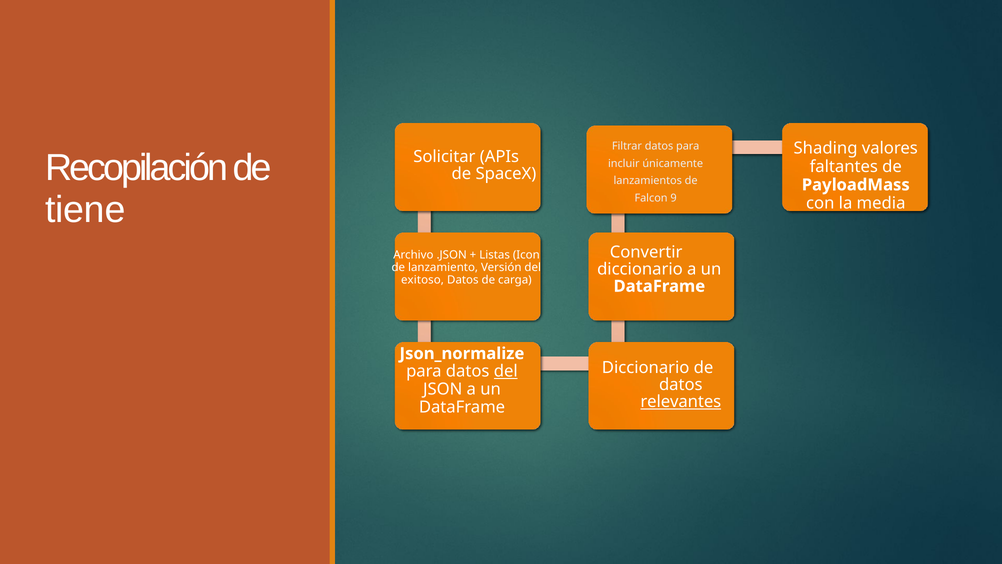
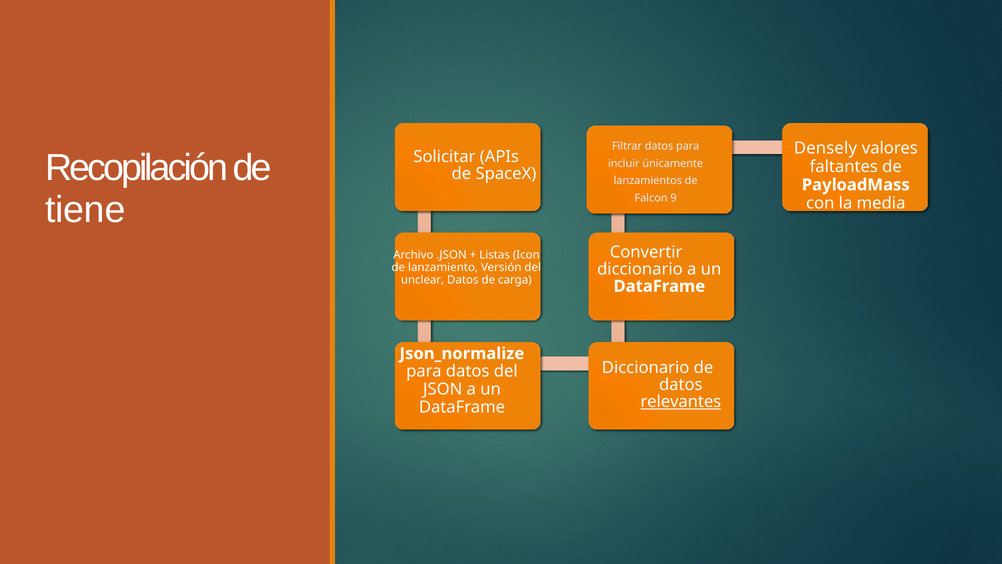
Shading: Shading -> Densely
exitoso: exitoso -> unclear
del at (506, 371) underline: present -> none
